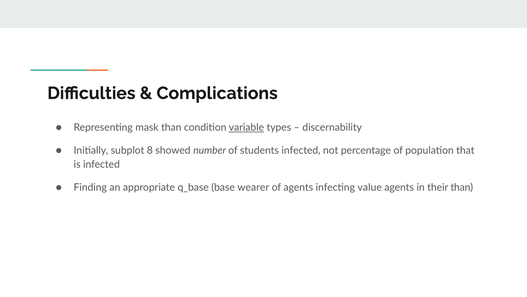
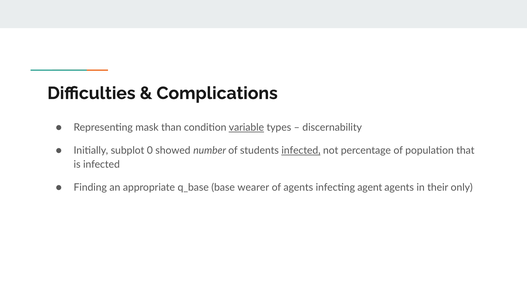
8: 8 -> 0
infected at (301, 150) underline: none -> present
value: value -> agent
their than: than -> only
